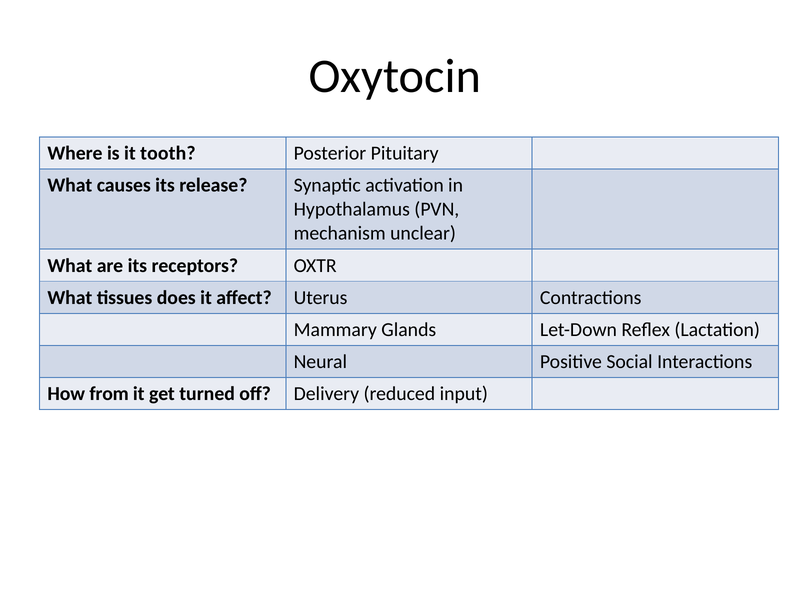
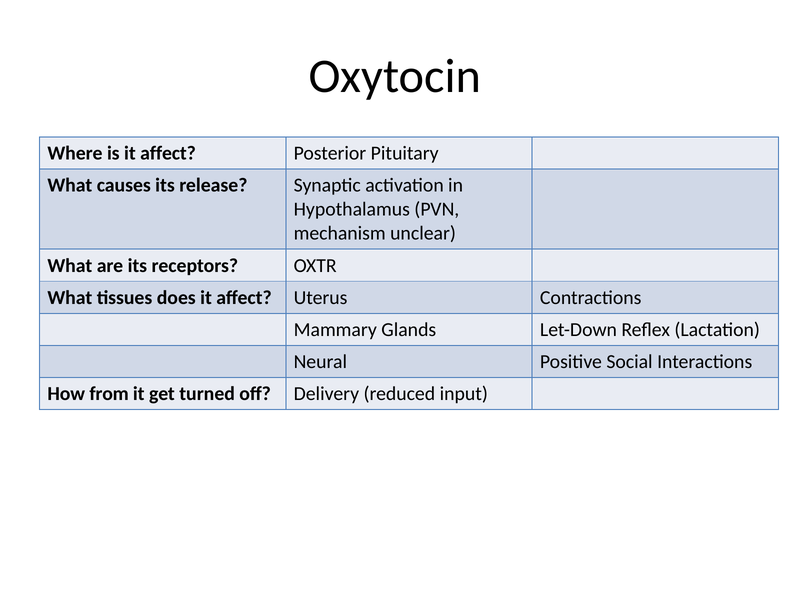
is it tooth: tooth -> affect
